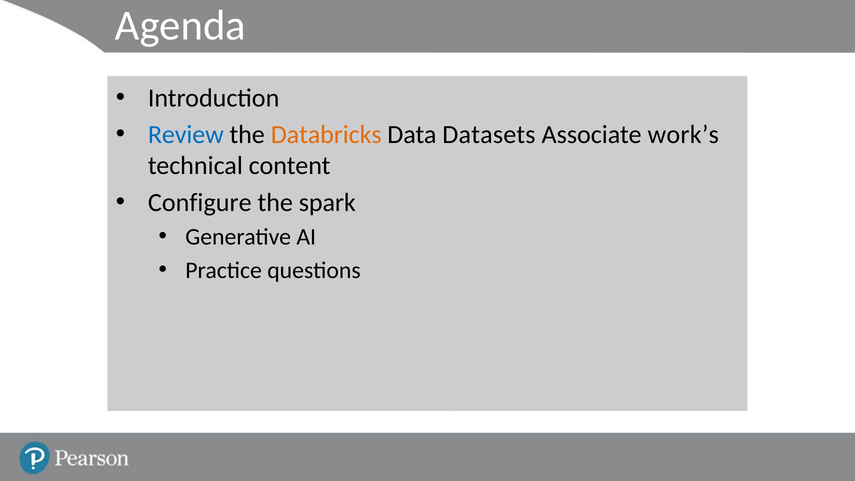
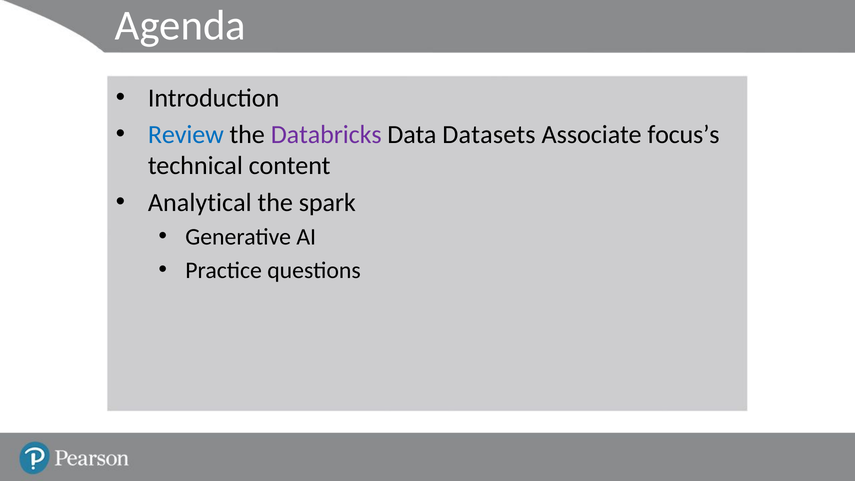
Databricks colour: orange -> purple
work’s: work’s -> focus’s
Configure: Configure -> Analytical
